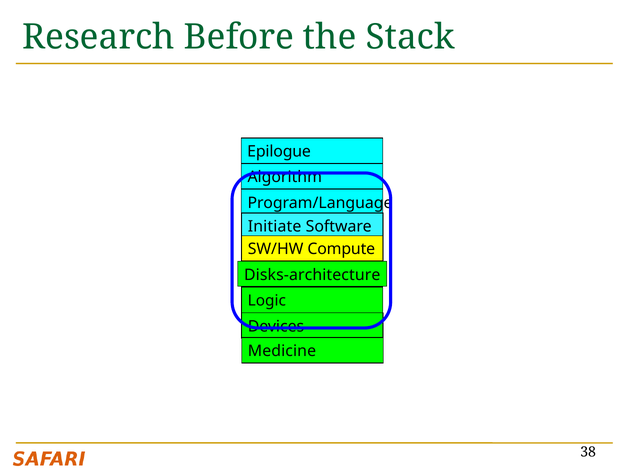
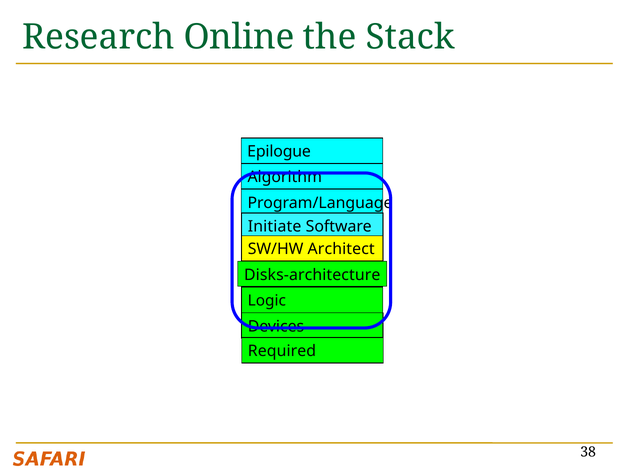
Before: Before -> Online
Compute: Compute -> Architect
Medicine: Medicine -> Required
